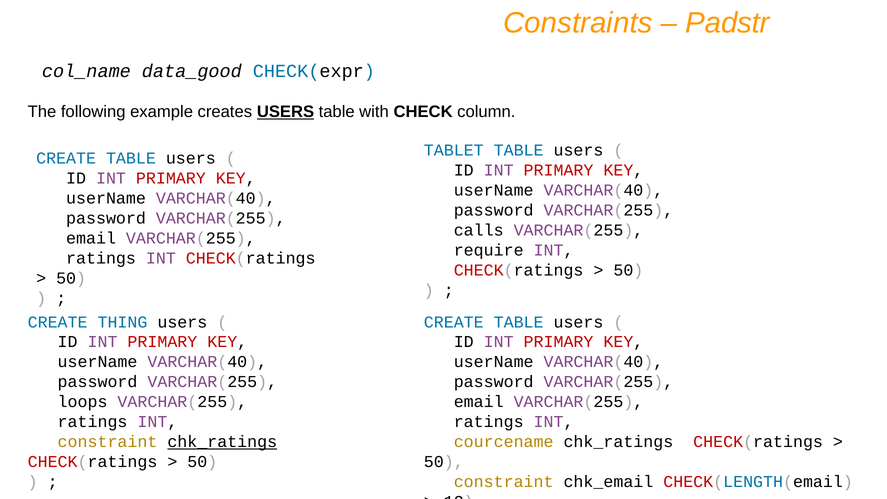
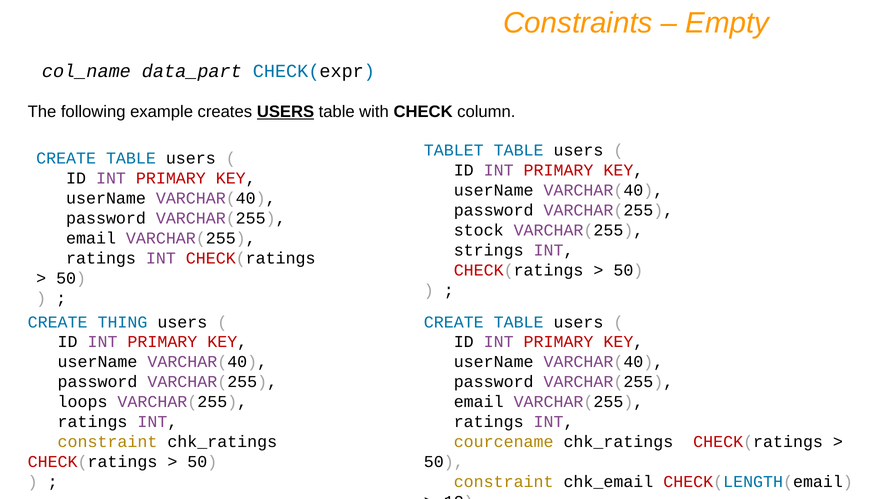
Padstr: Padstr -> Empty
data_good: data_good -> data_part
calls: calls -> stock
require: require -> strings
chk_ratings at (222, 442) underline: present -> none
